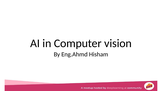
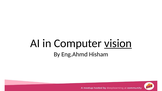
vision underline: none -> present
